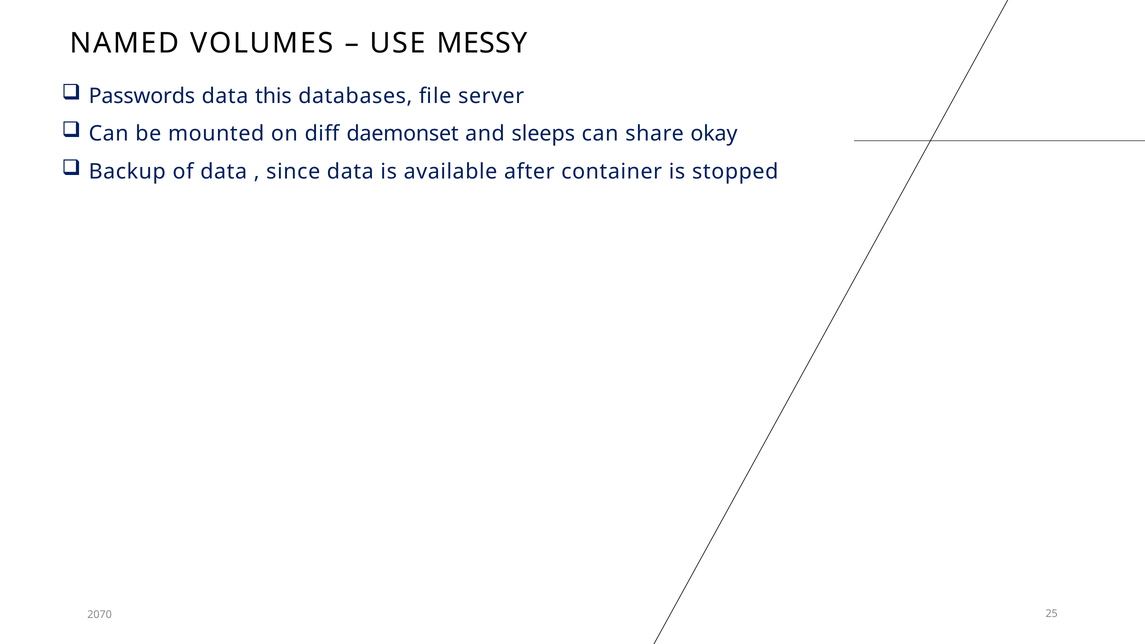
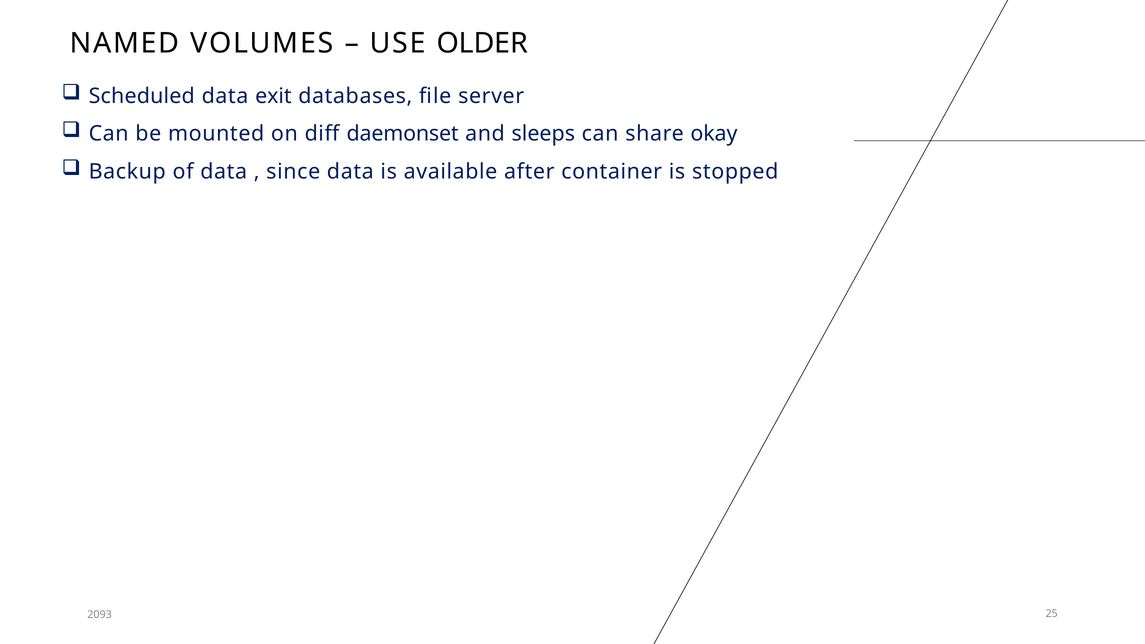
MESSY: MESSY -> OLDER
Passwords: Passwords -> Scheduled
this: this -> exit
2070: 2070 -> 2093
